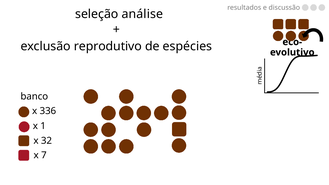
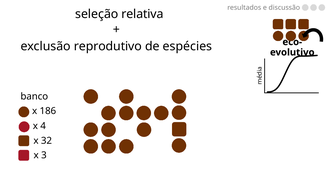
análise: análise -> relativa
336: 336 -> 186
1: 1 -> 4
7: 7 -> 3
